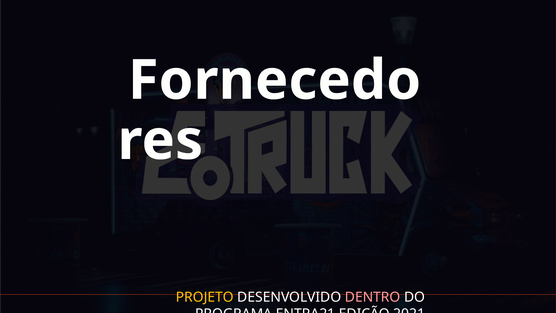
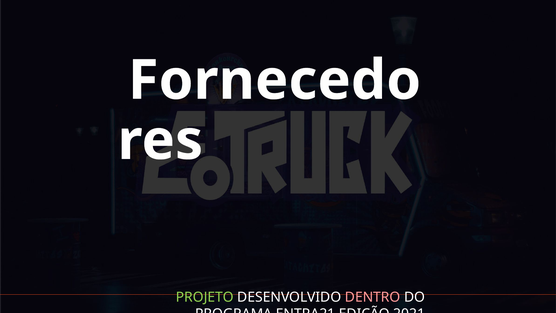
PROJETO colour: yellow -> light green
